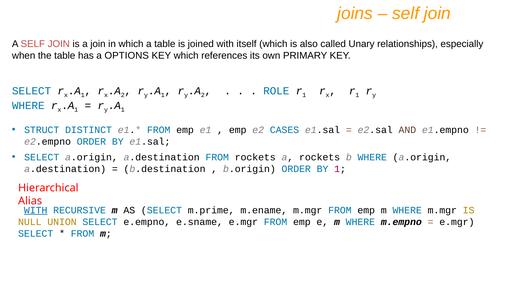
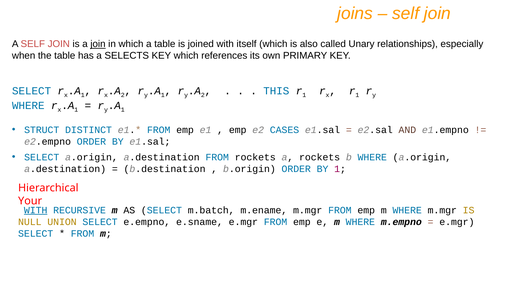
join at (98, 44) underline: none -> present
OPTIONS: OPTIONS -> SELECTS
ROLE: ROLE -> THIS
Alias: Alias -> Your
m.prime: m.prime -> m.batch
